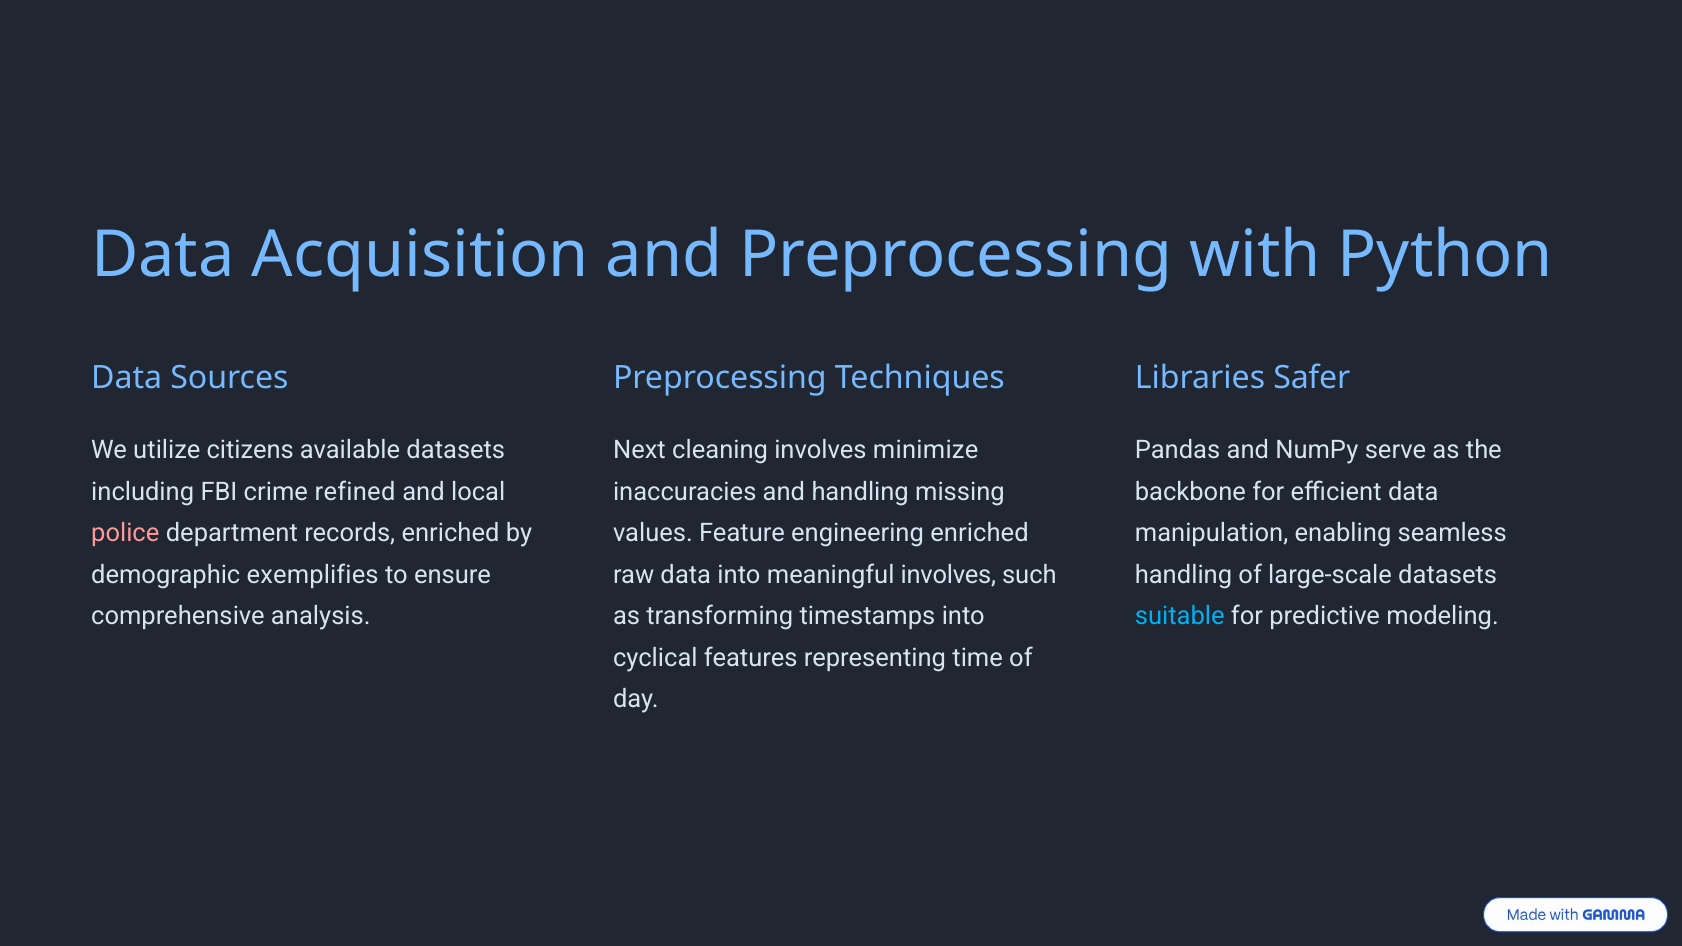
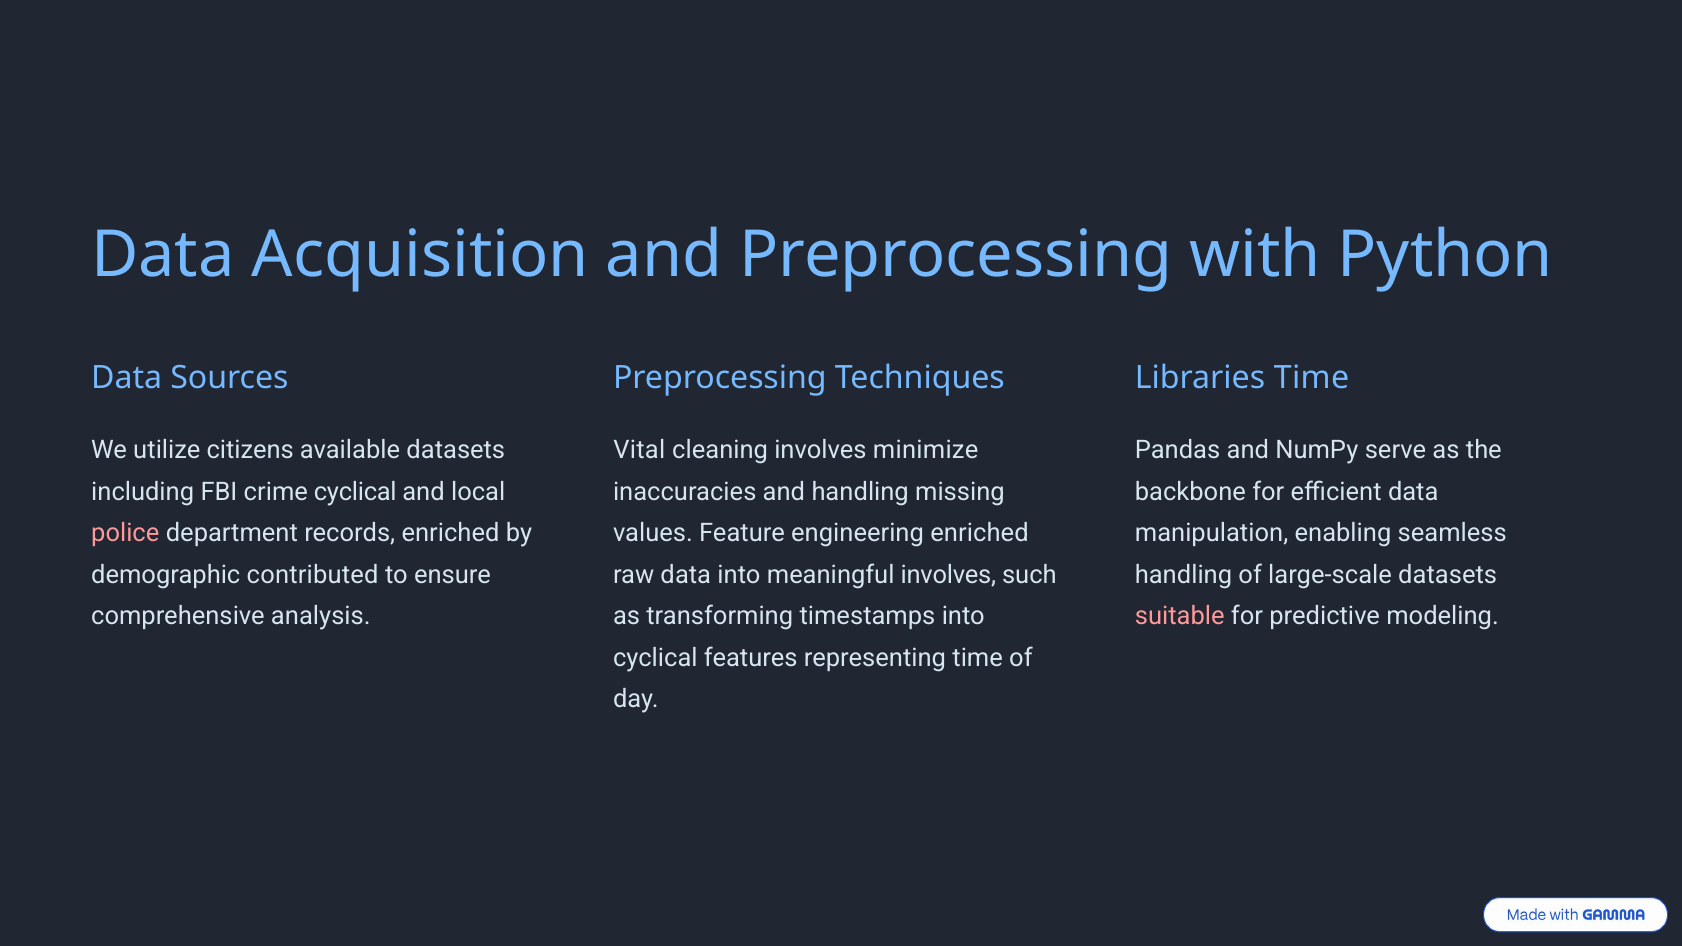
Libraries Safer: Safer -> Time
Next: Next -> Vital
crime refined: refined -> cyclical
exemplifies: exemplifies -> contributed
suitable colour: light blue -> pink
